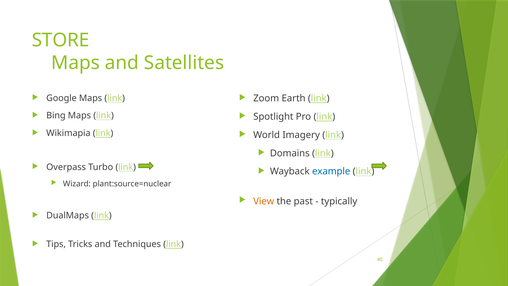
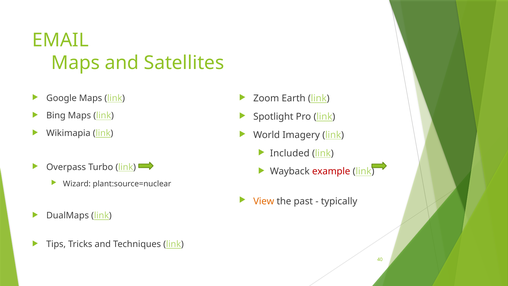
STORE: STORE -> EMAIL
Domains: Domains -> Included
example colour: blue -> red
